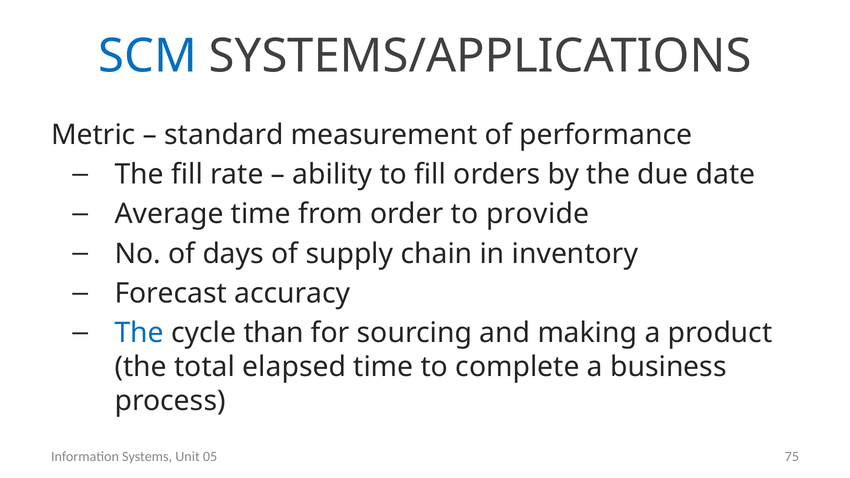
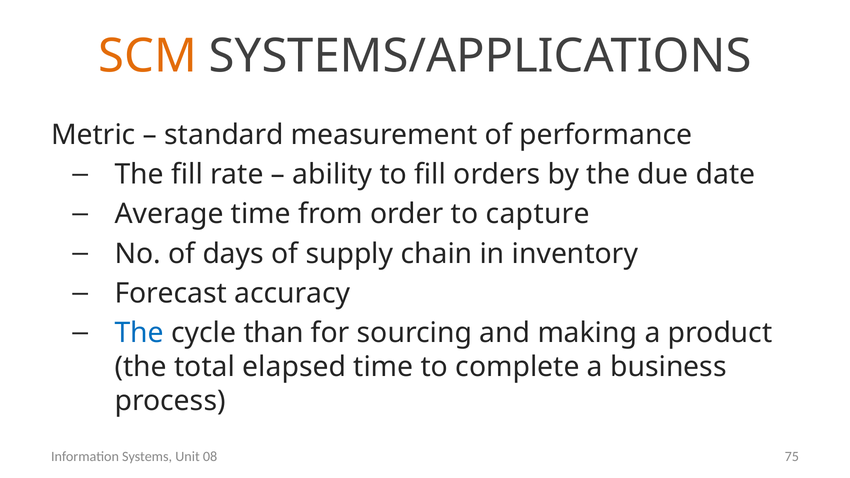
SCM colour: blue -> orange
provide: provide -> capture
05: 05 -> 08
